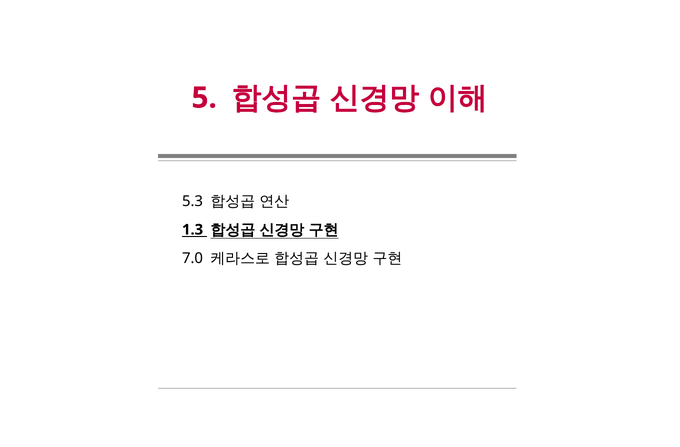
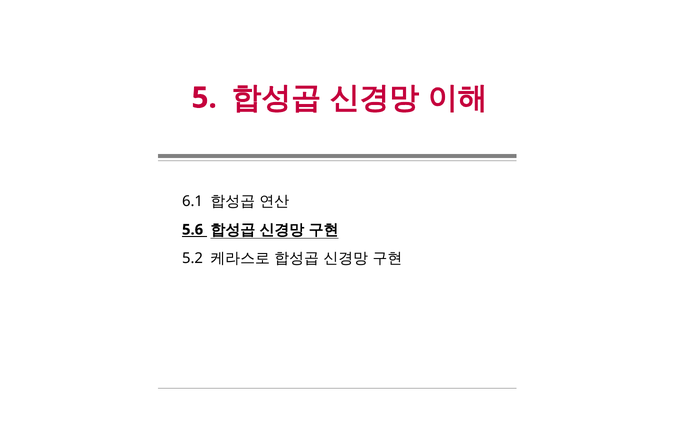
5.3: 5.3 -> 6.1
1.3: 1.3 -> 5.6
7.0: 7.0 -> 5.2
